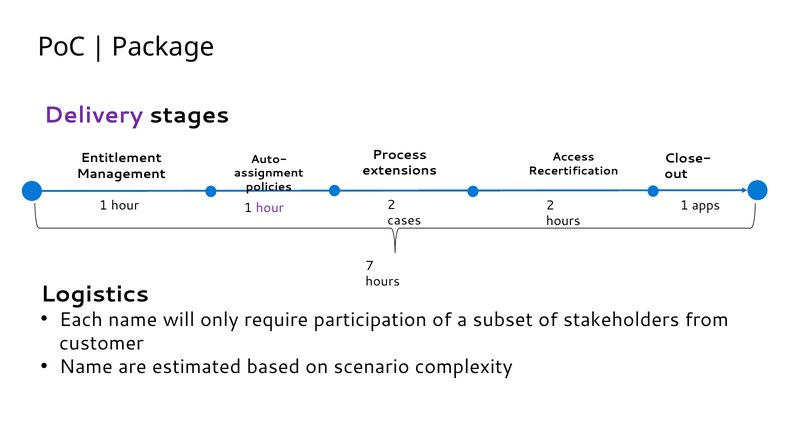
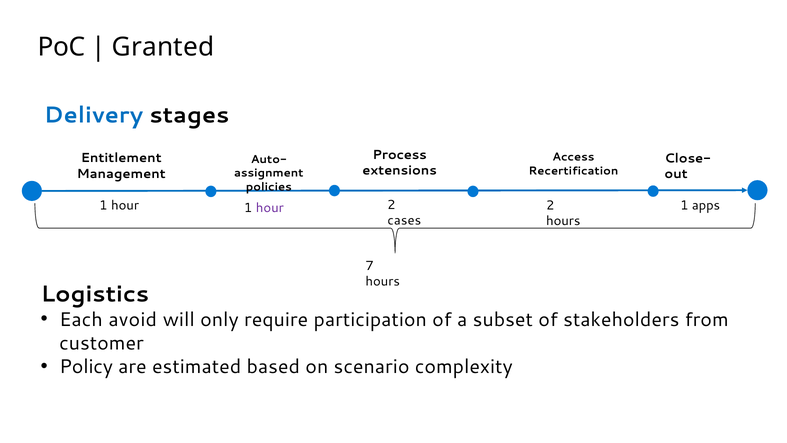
Package: Package -> Granted
Delivery colour: purple -> blue
Each name: name -> avoid
Name at (86, 367): Name -> Policy
